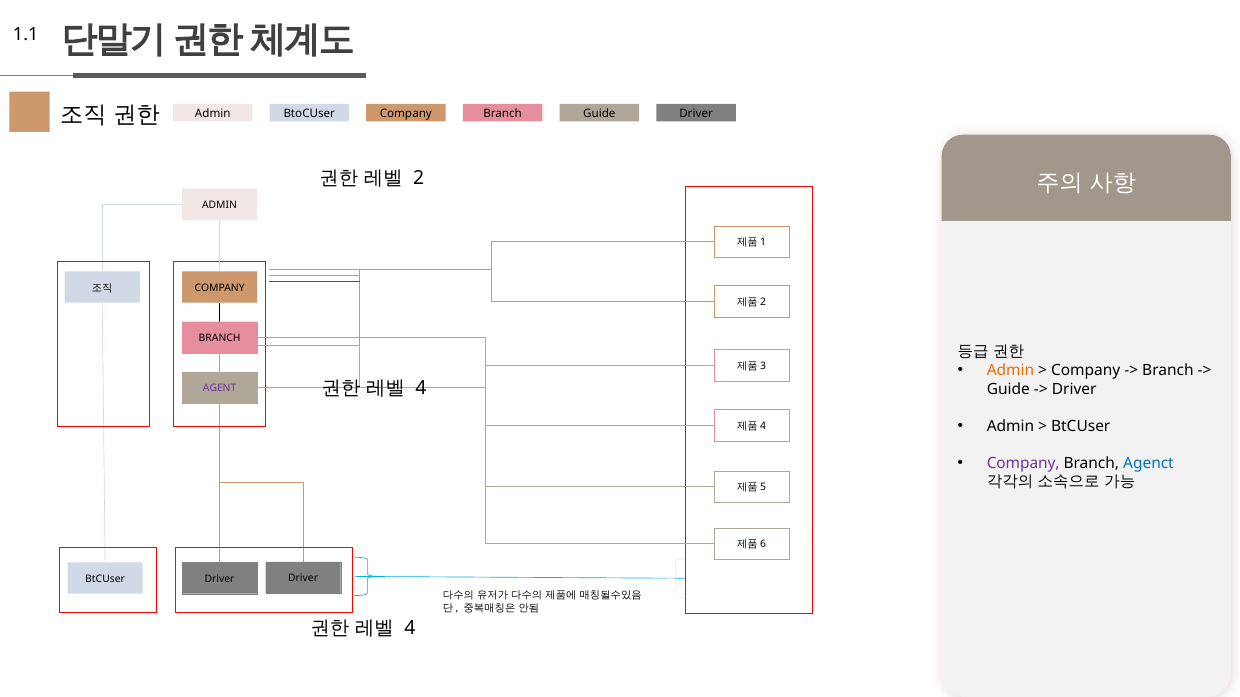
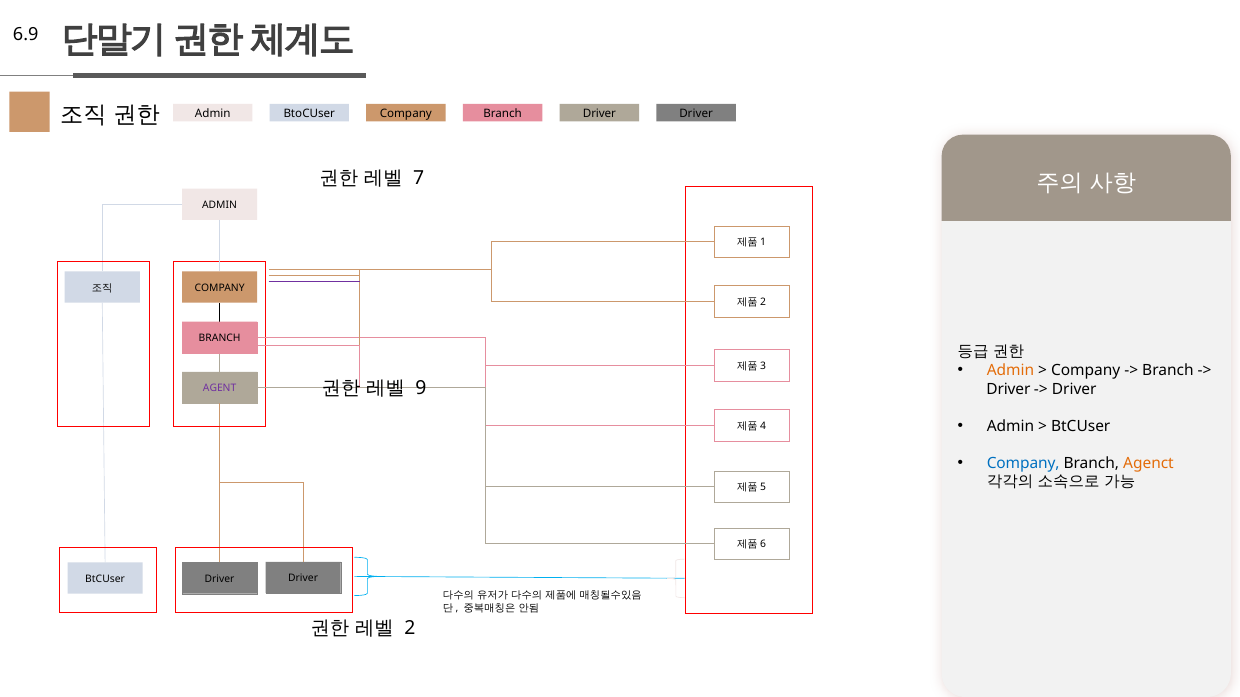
1.1: 1.1 -> 6.9
Branch Guide: Guide -> Driver
2: 2 -> 7
4 at (421, 388): 4 -> 9
Guide at (1008, 389): Guide -> Driver
Company at (1023, 464) colour: purple -> blue
Agenct colour: blue -> orange
4 at (410, 628): 4 -> 2
